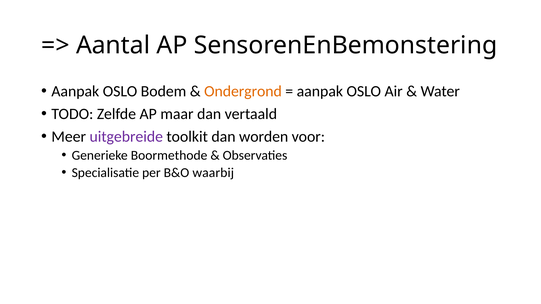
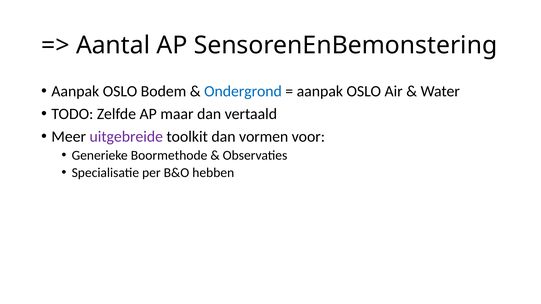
Ondergrond colour: orange -> blue
worden: worden -> vormen
waarbij: waarbij -> hebben
